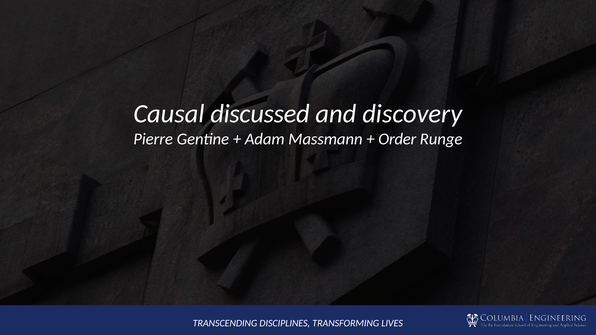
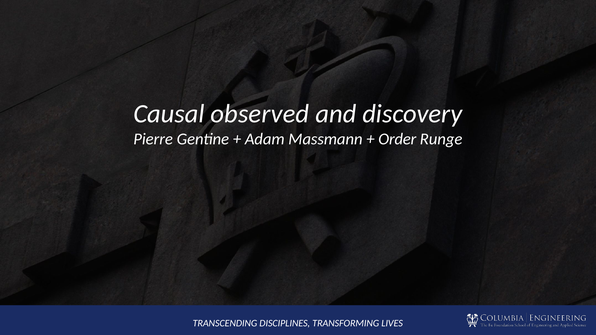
discussed: discussed -> observed
